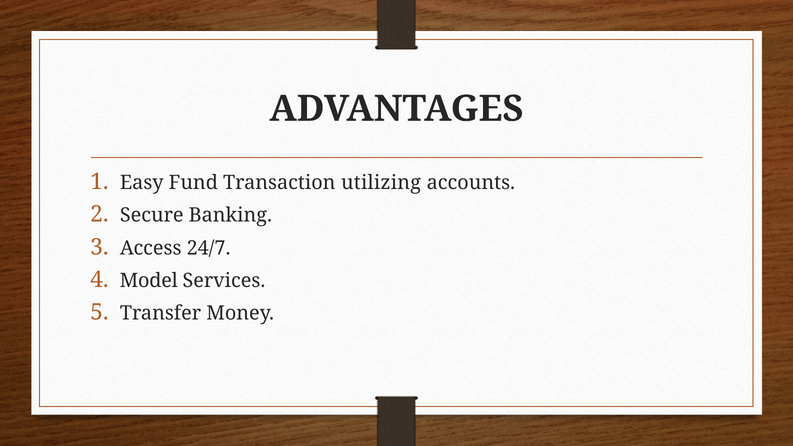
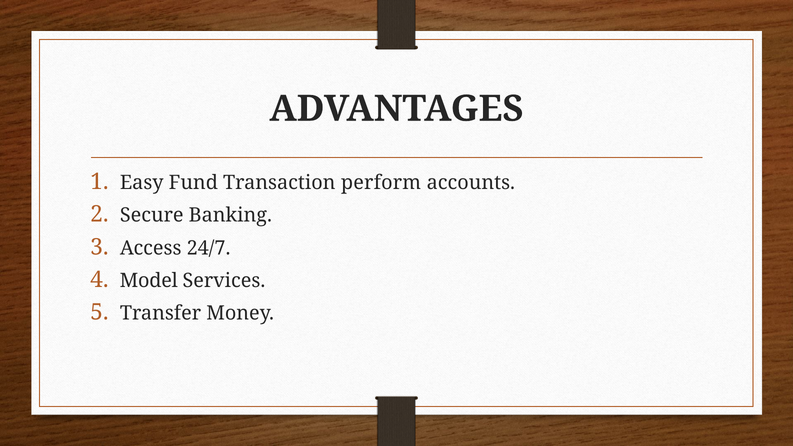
utilizing: utilizing -> perform
